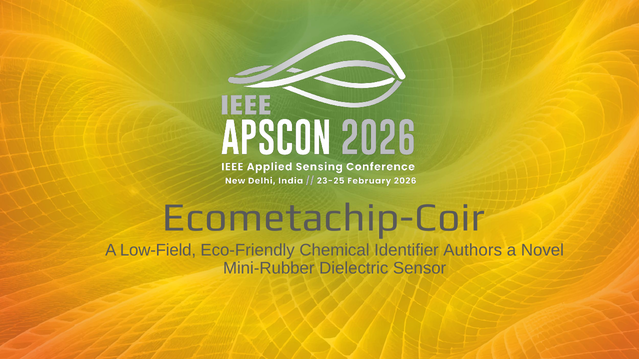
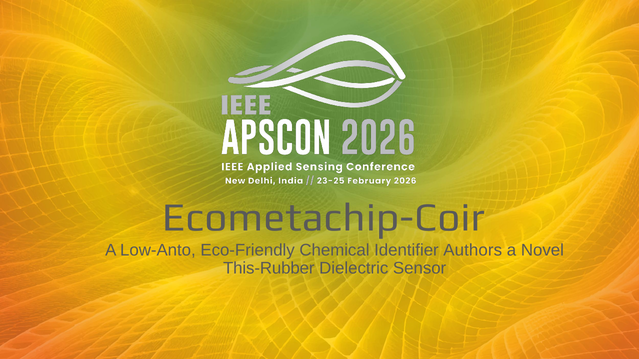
Low-Field: Low-Field -> Low-Anto
Mini-Rubber: Mini-Rubber -> This-Rubber
